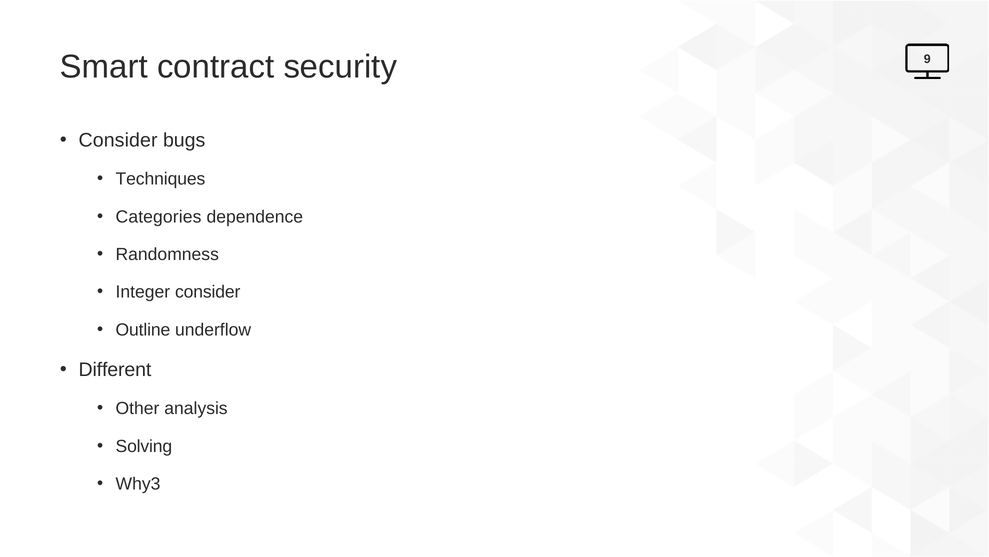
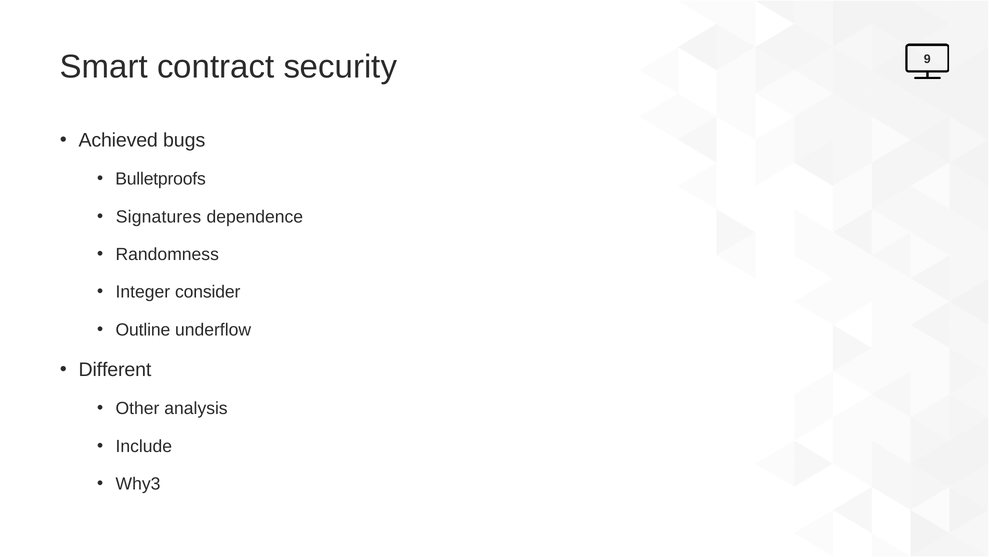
Consider at (118, 140): Consider -> Achieved
Techniques: Techniques -> Bulletproofs
Categories: Categories -> Signatures
Solving: Solving -> Include
